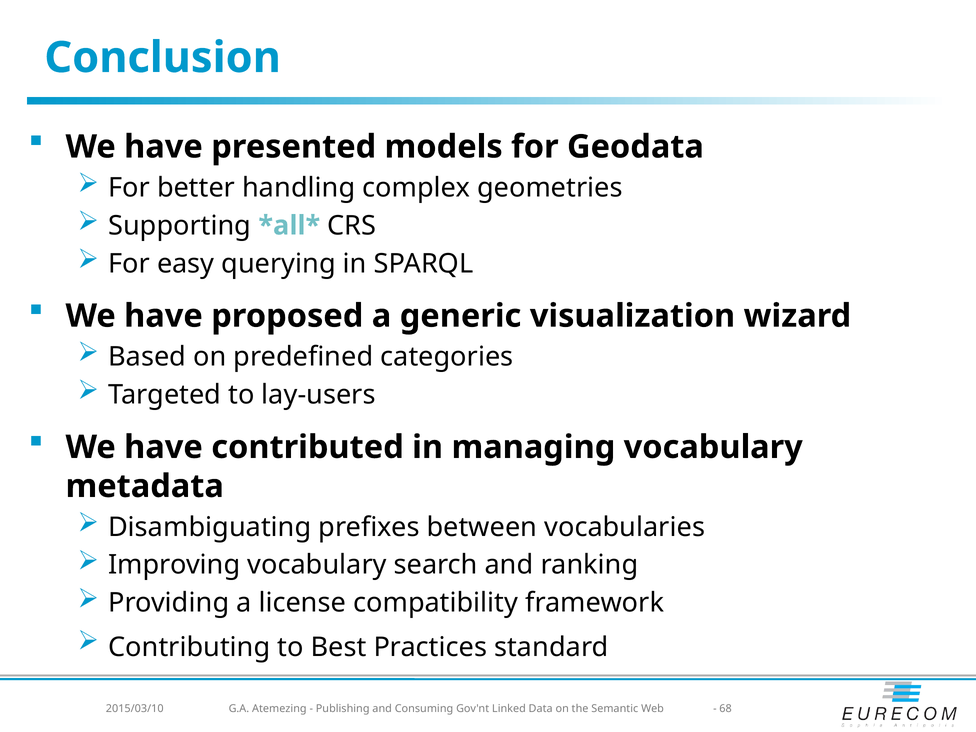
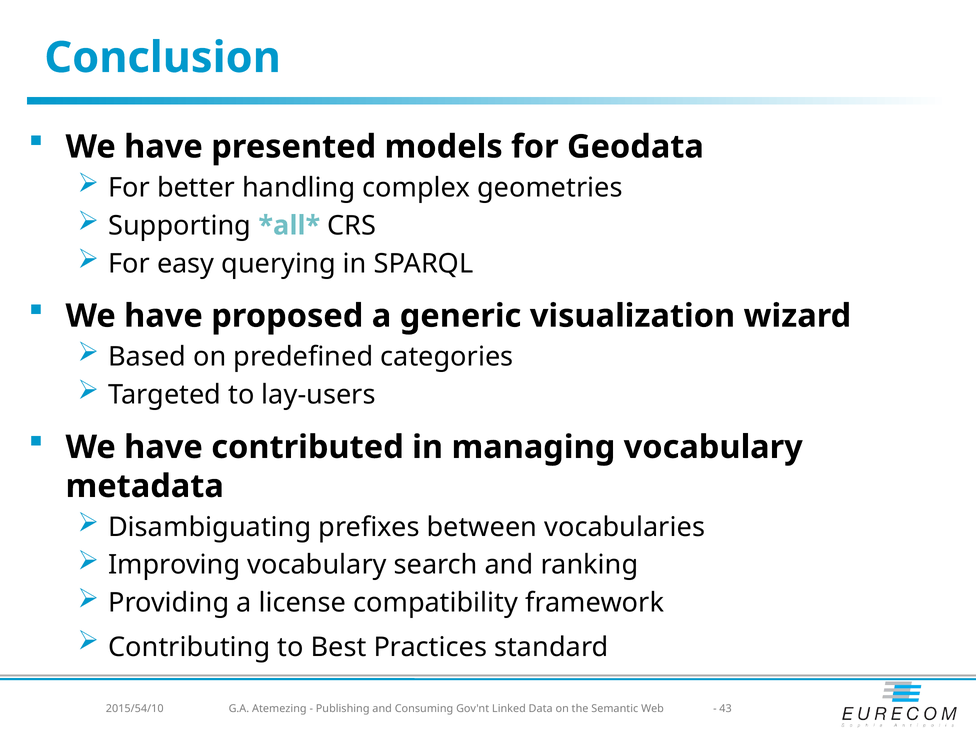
2015/03/10: 2015/03/10 -> 2015/54/10
68: 68 -> 43
